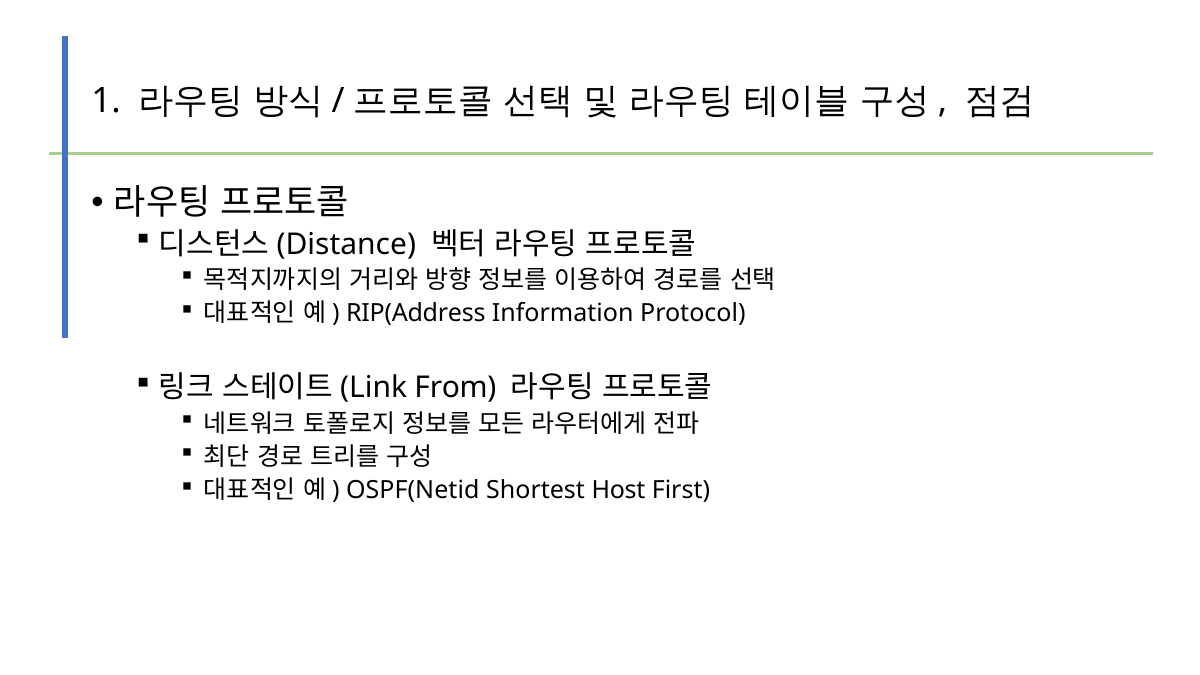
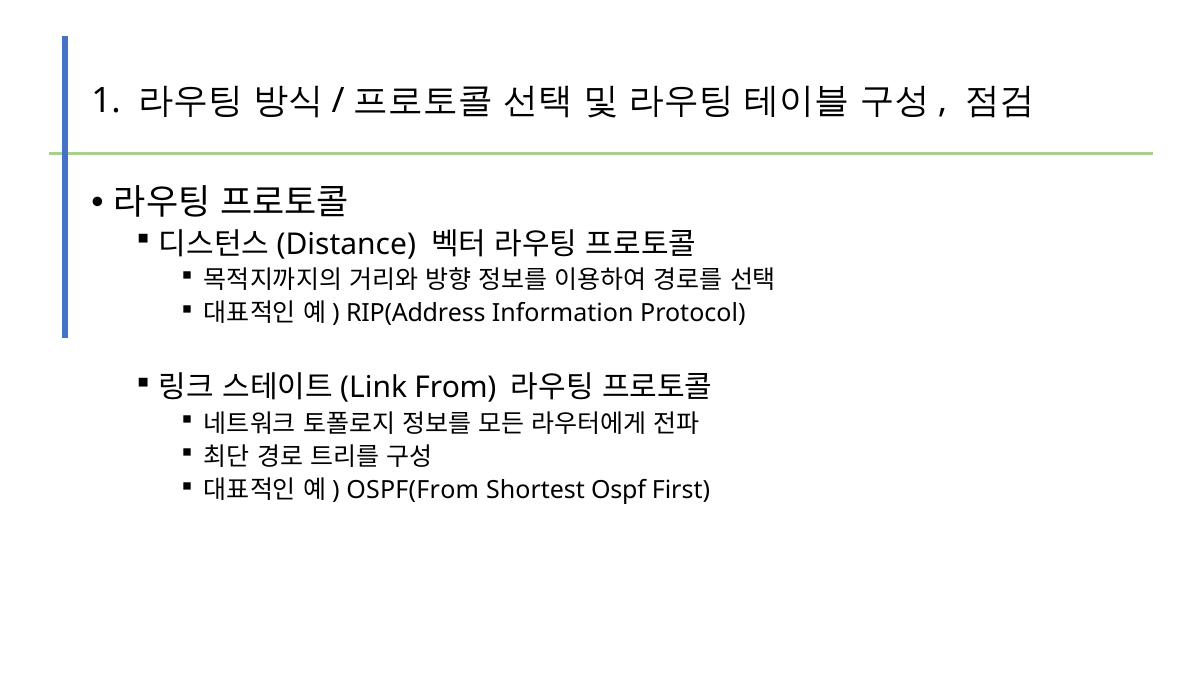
OSPF(Netid: OSPF(Netid -> OSPF(From
Host: Host -> Ospf
